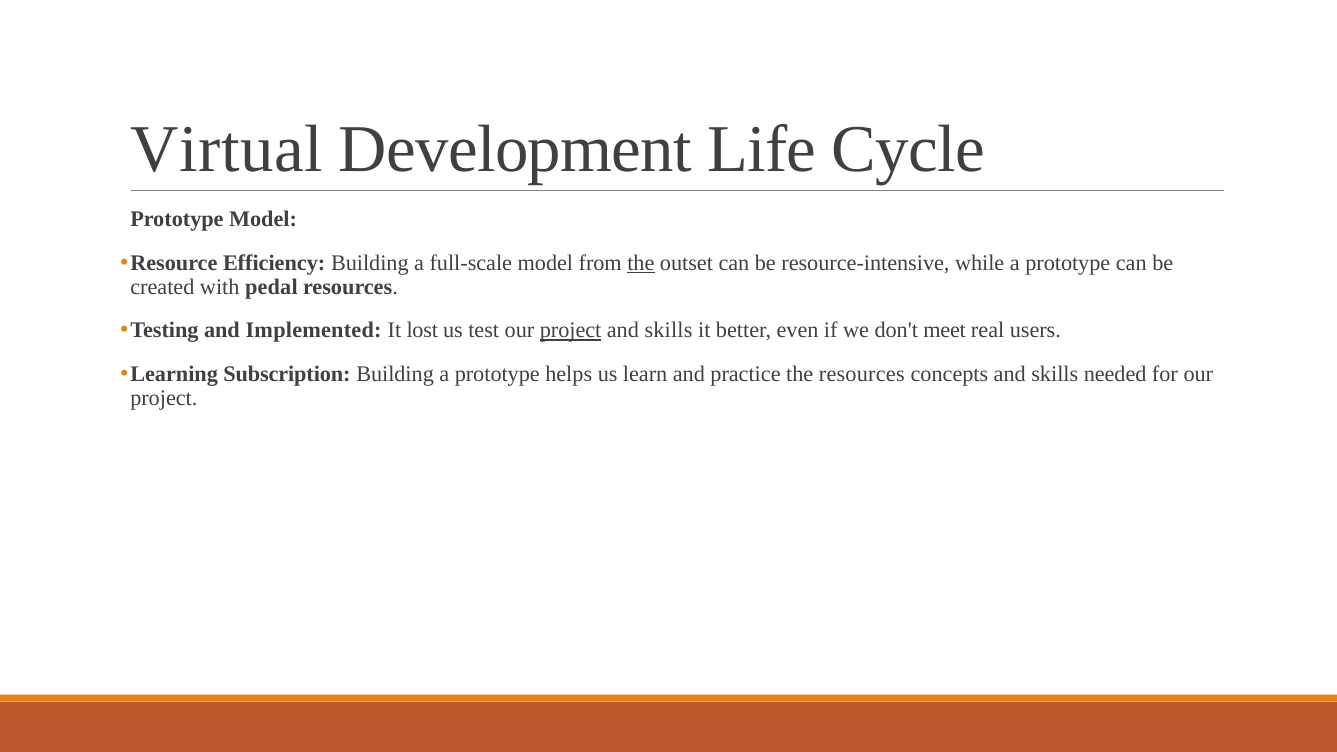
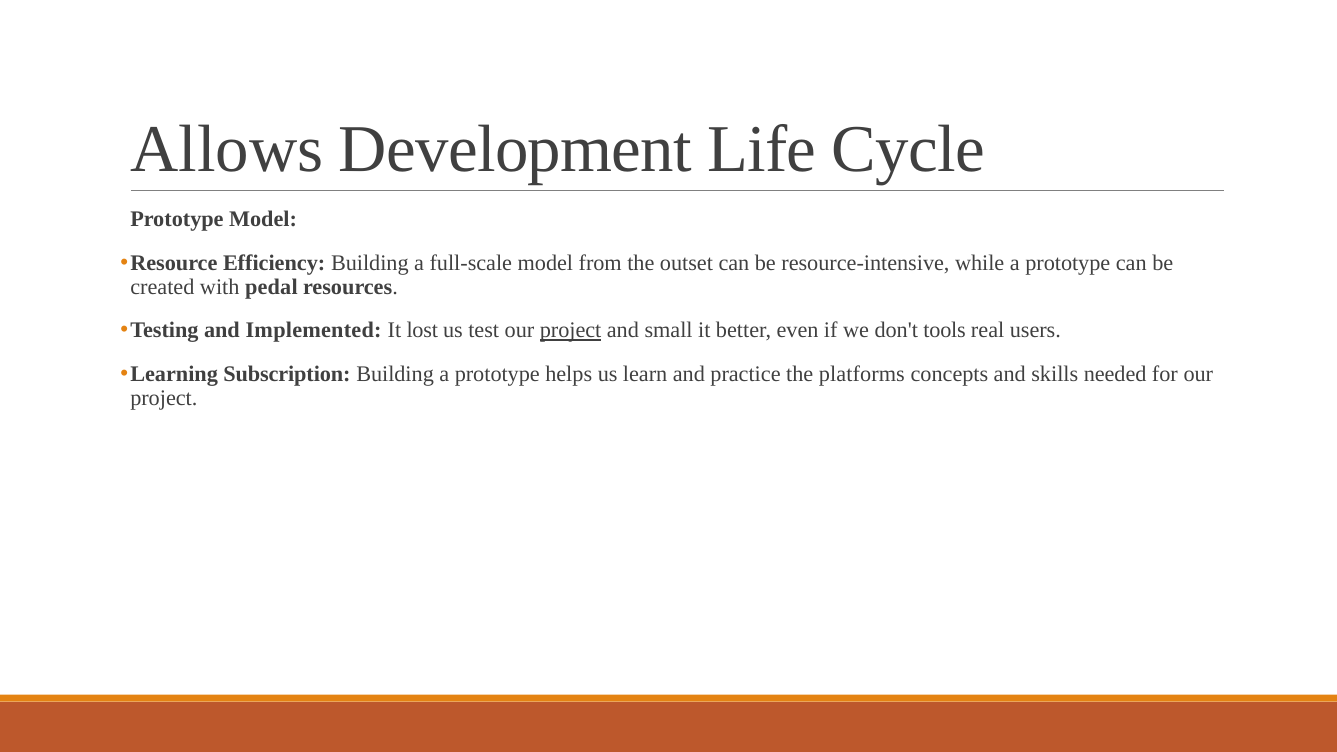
Virtual: Virtual -> Allows
the at (641, 263) underline: present -> none
skills at (668, 330): skills -> small
meet: meet -> tools
the resources: resources -> platforms
